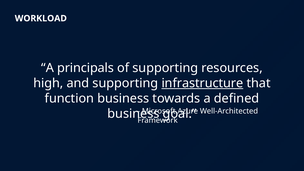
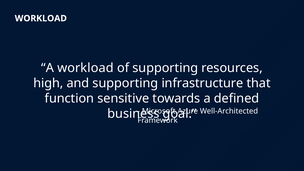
A principals: principals -> workload
infrastructure underline: present -> none
function business: business -> sensitive
